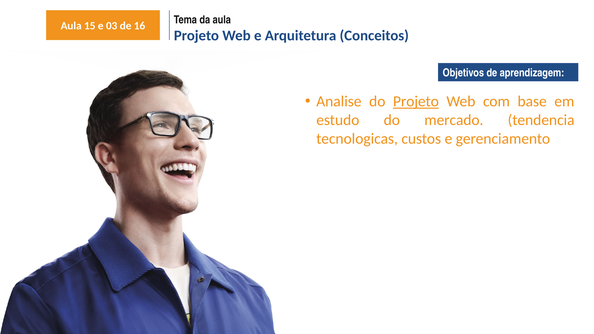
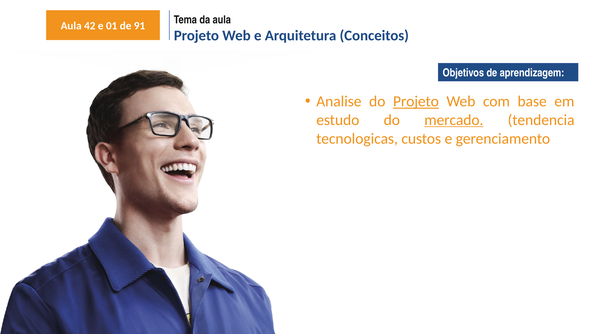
15: 15 -> 42
03: 03 -> 01
16: 16 -> 91
mercado underline: none -> present
